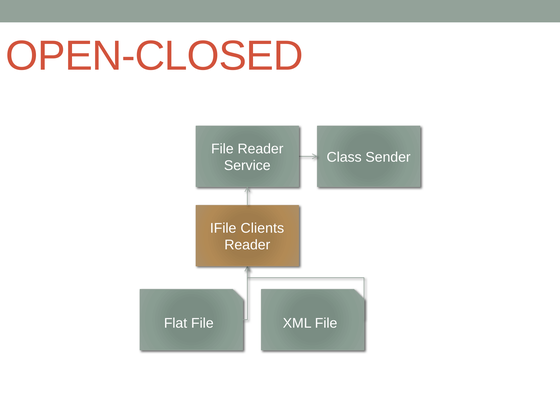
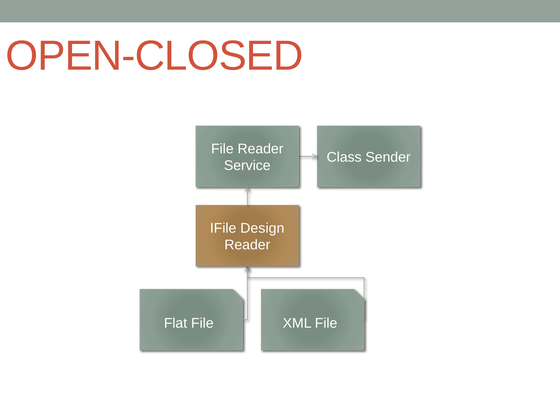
Clients: Clients -> Design
